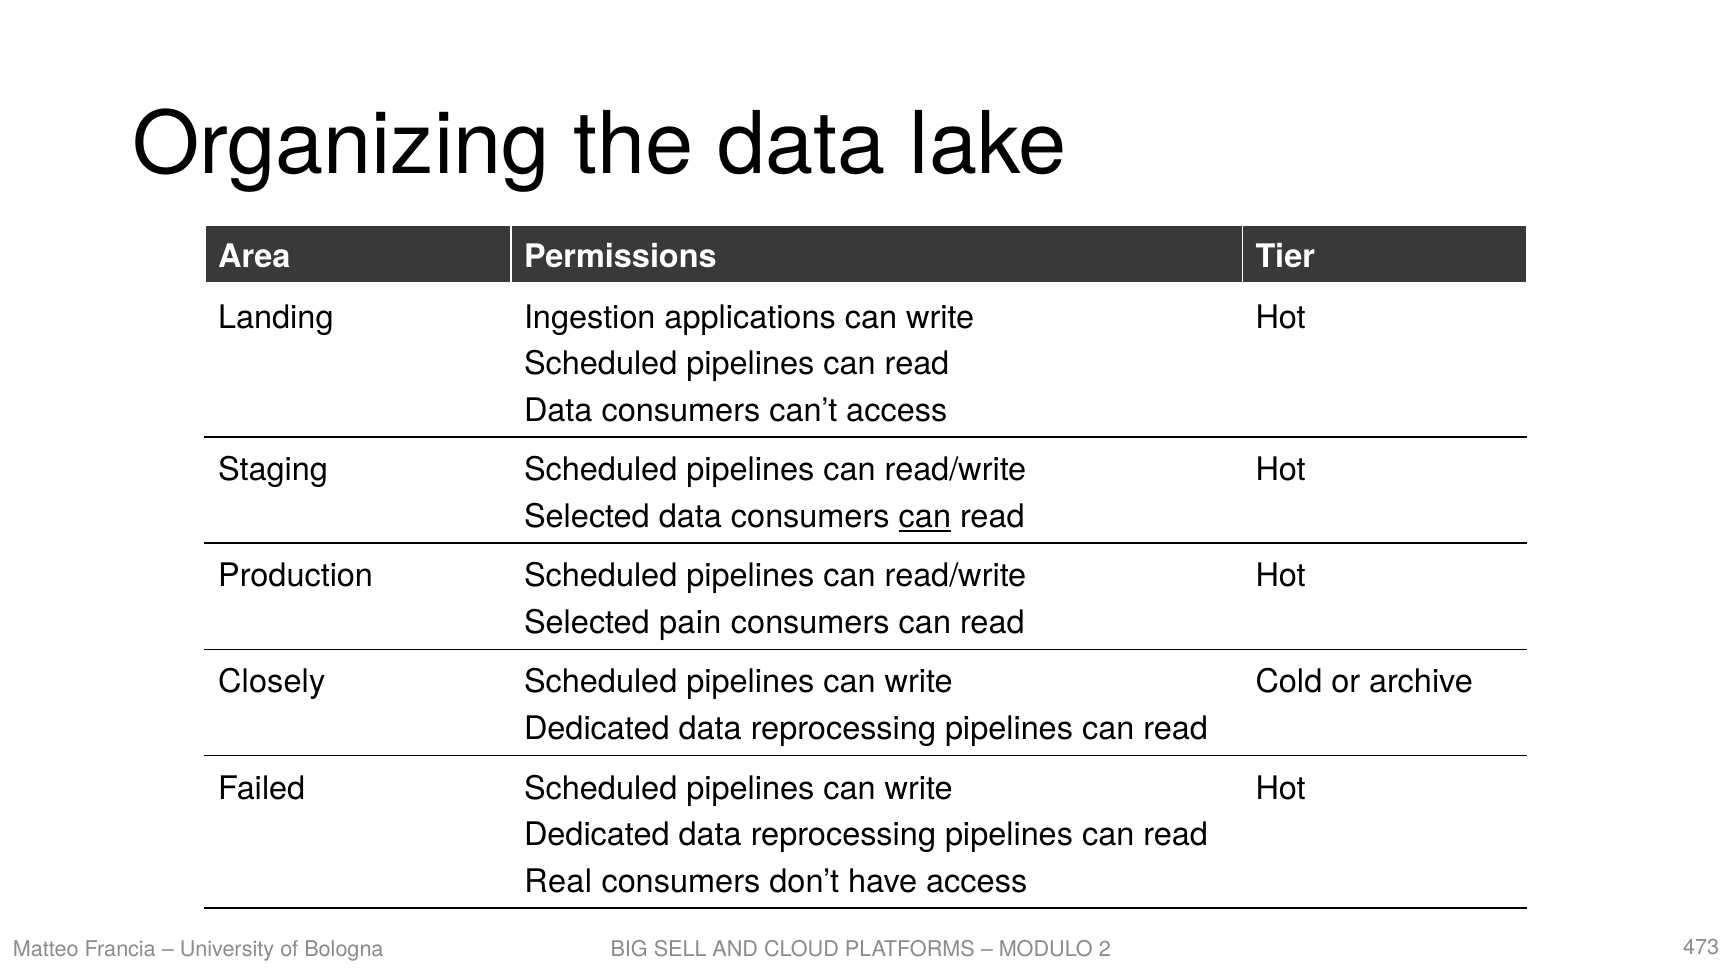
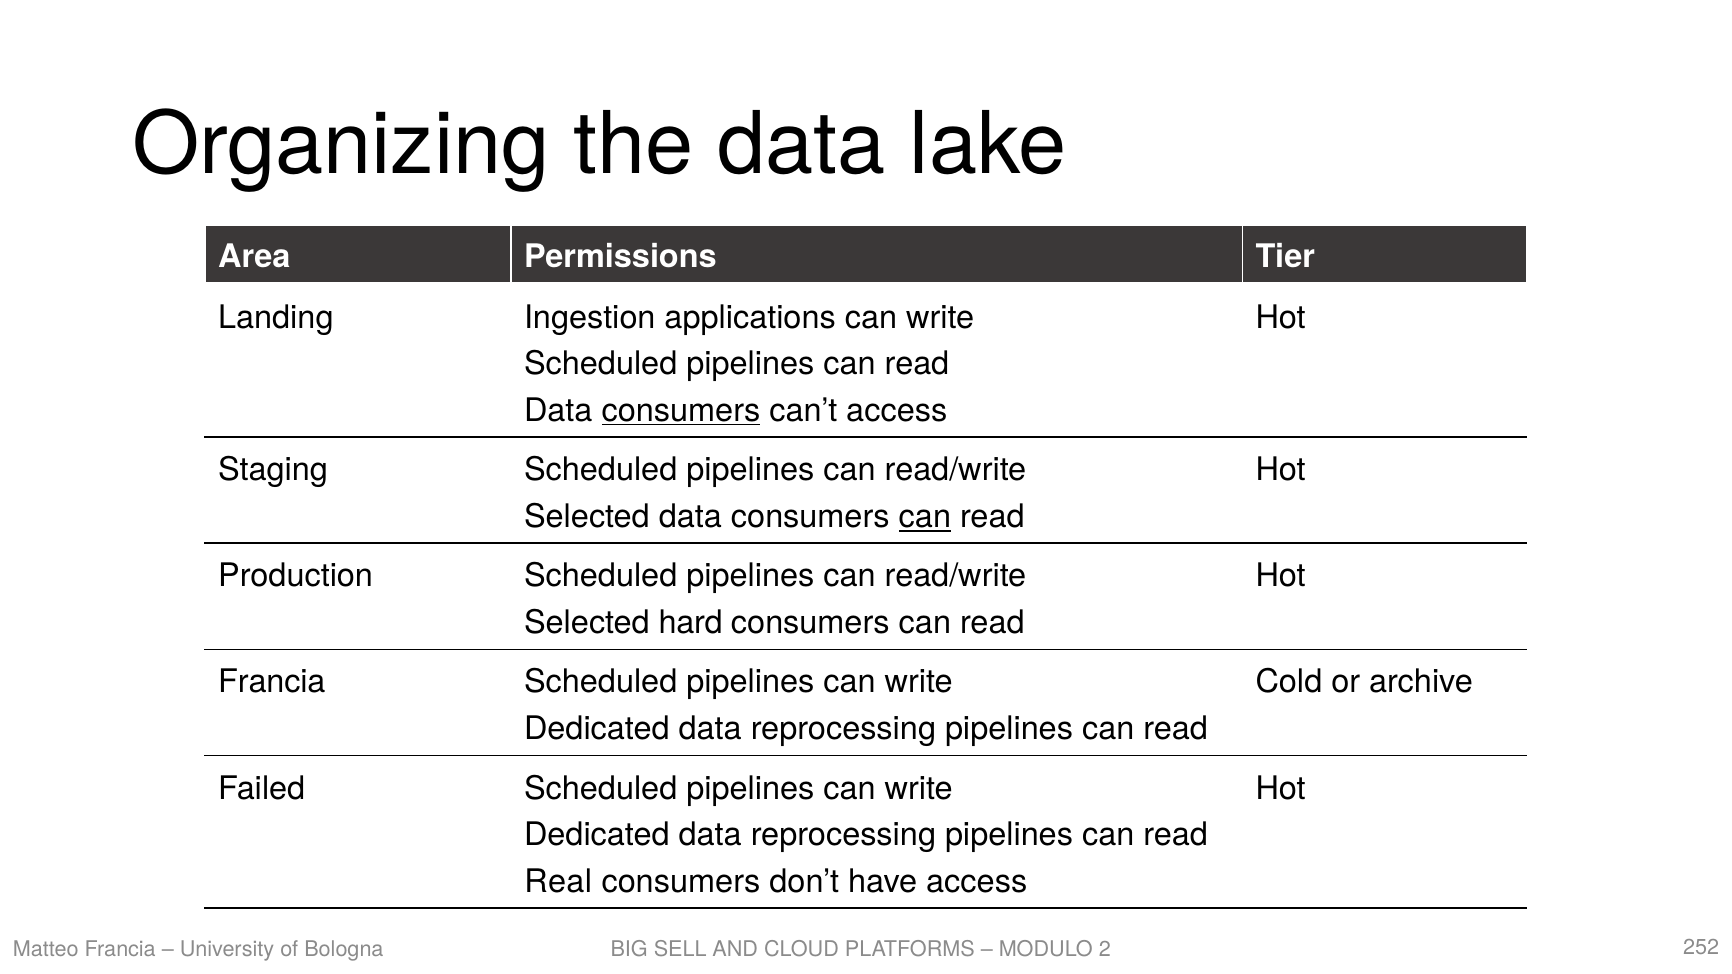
consumers at (681, 411) underline: none -> present
pain: pain -> hard
Closely at (272, 682): Closely -> Francia
473: 473 -> 252
